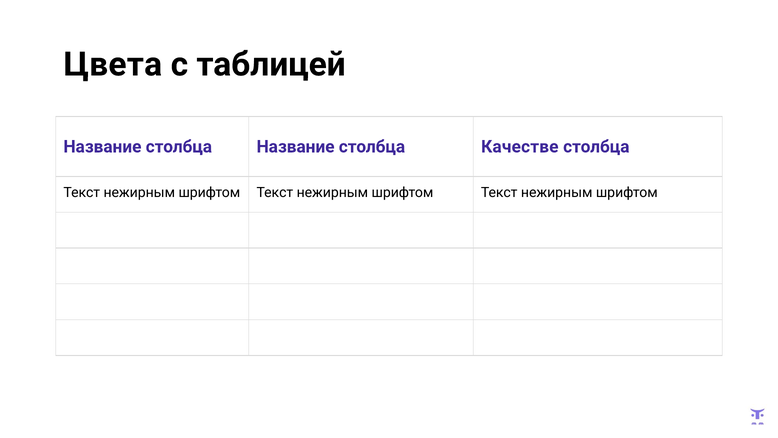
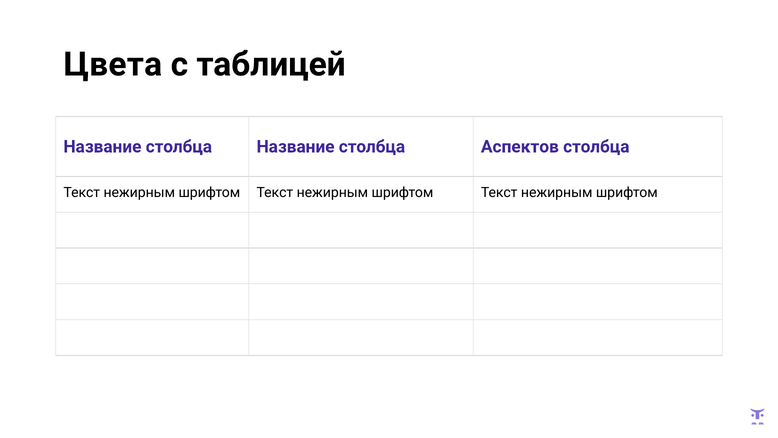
Качестве: Качестве -> Аспектов
